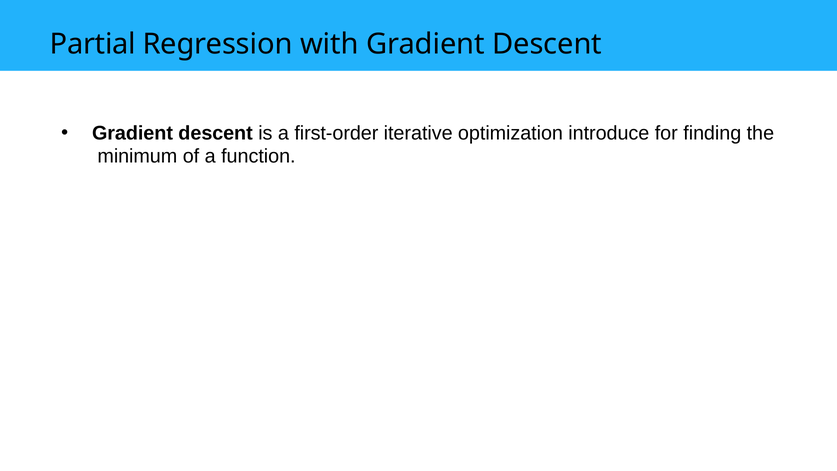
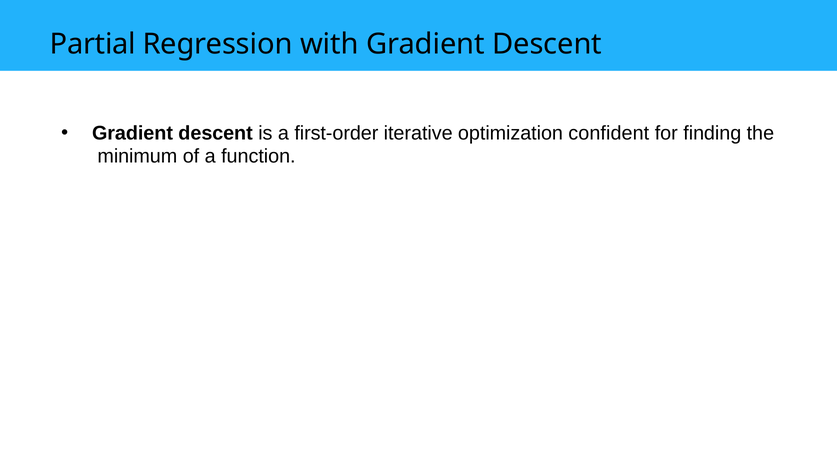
introduce: introduce -> confident
